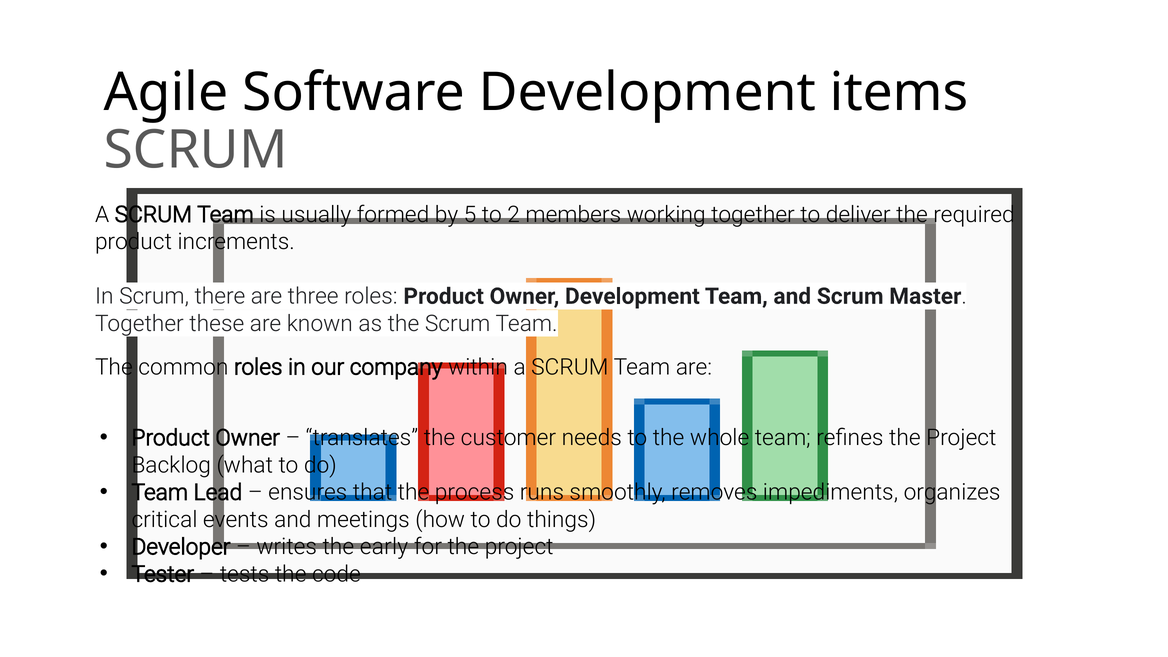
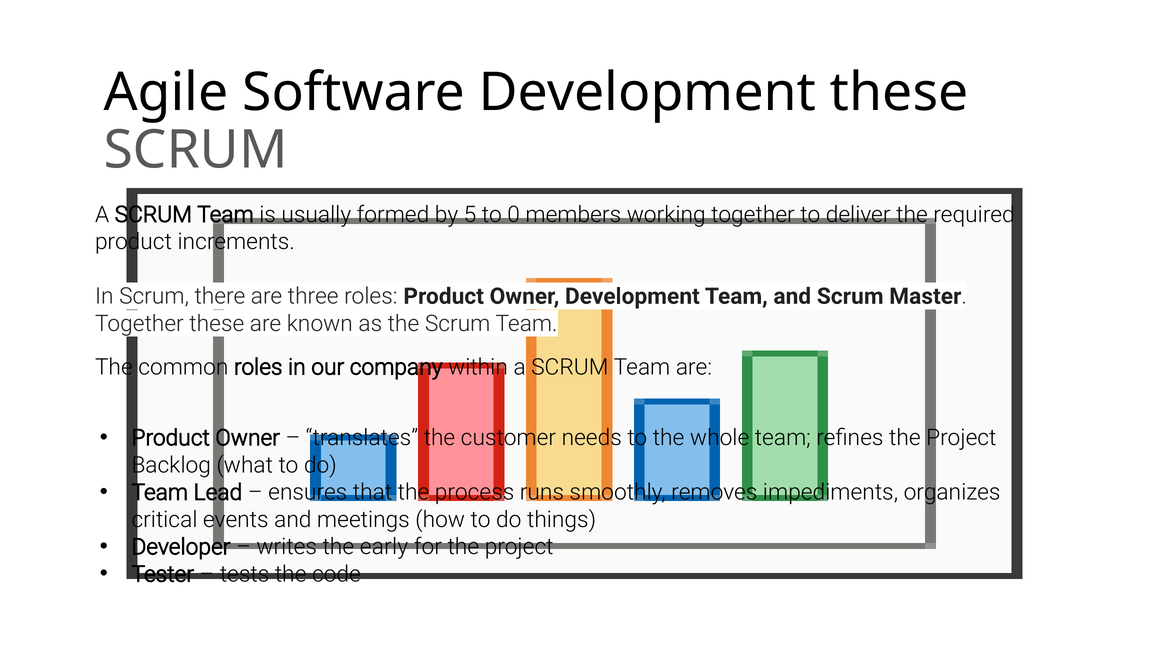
Development items: items -> these
2: 2 -> 0
